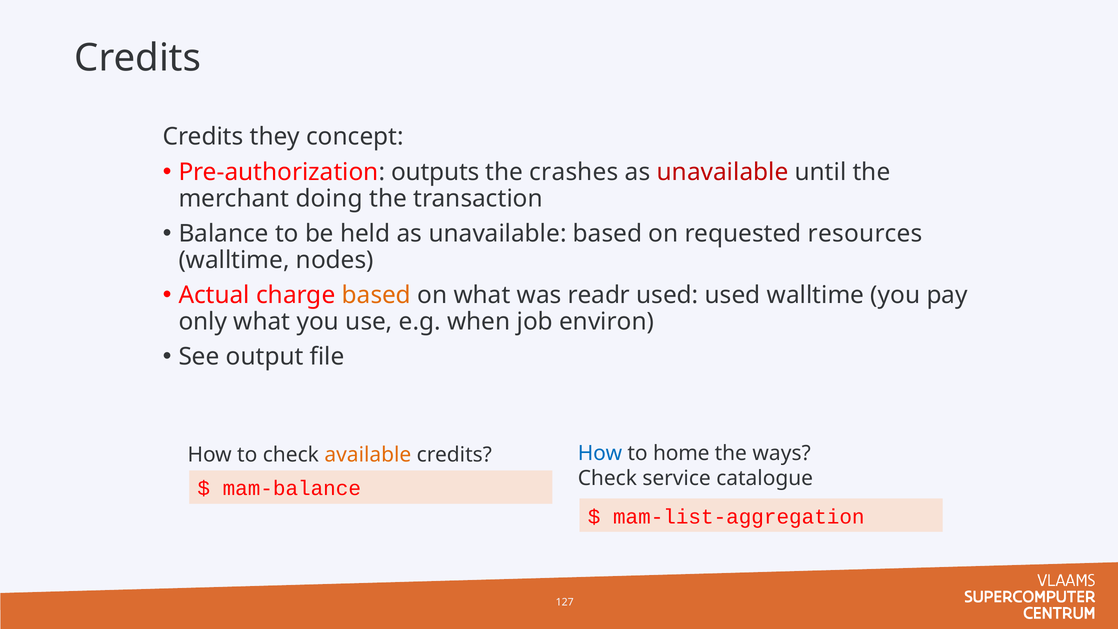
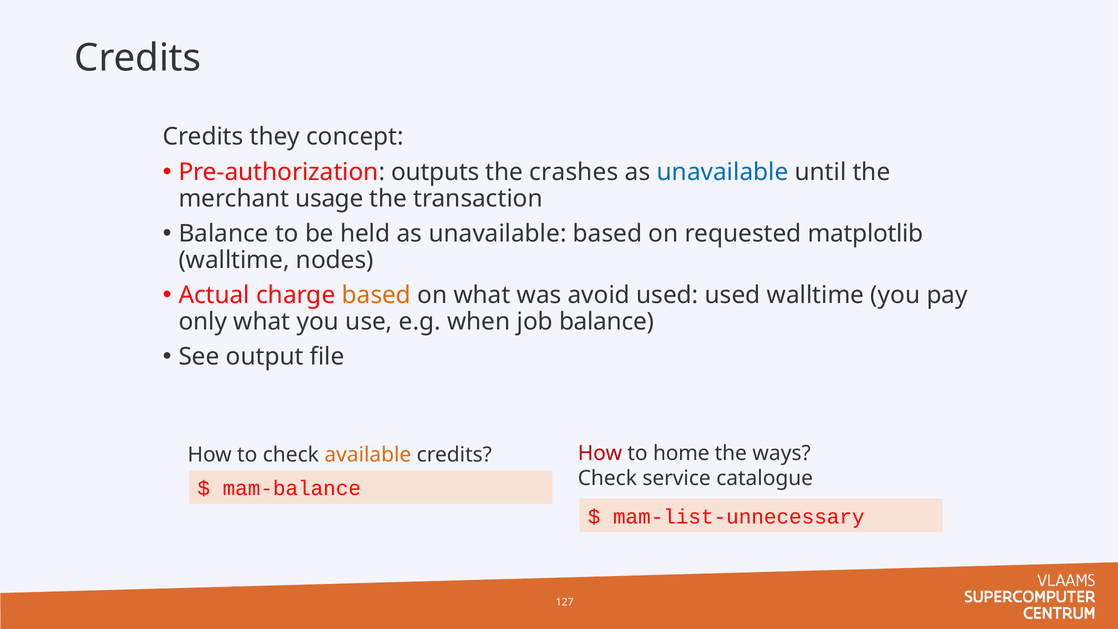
unavailable at (723, 172) colour: red -> blue
doing: doing -> usage
resources: resources -> matplotlib
readr: readr -> avoid
job environ: environ -> balance
How at (600, 453) colour: blue -> red
mam-list-aggregation: mam-list-aggregation -> mam-list-unnecessary
